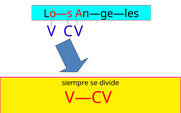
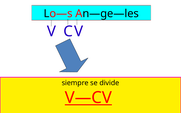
V—CV underline: none -> present
